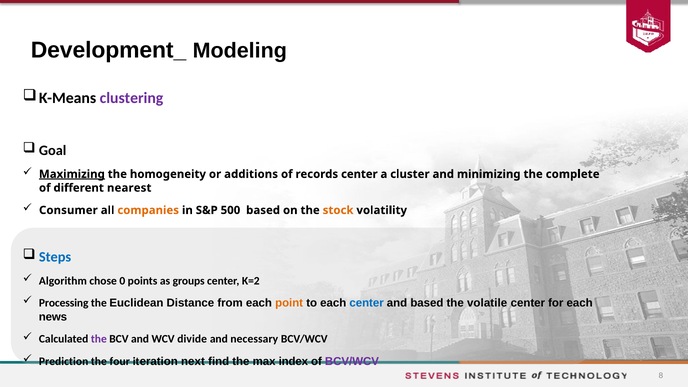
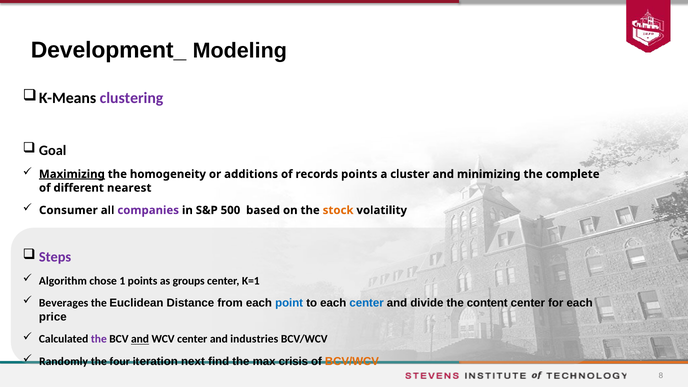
records center: center -> points
companies colour: orange -> purple
Steps colour: blue -> purple
0: 0 -> 1
K=2: K=2 -> K=1
Processing: Processing -> Beverages
point colour: orange -> blue
and based: based -> divide
volatile: volatile -> content
news: news -> price
and at (140, 339) underline: none -> present
WCV divide: divide -> center
necessary: necessary -> industries
Prediction: Prediction -> Randomly
index: index -> crisis
BCV/WCV at (352, 362) colour: purple -> orange
